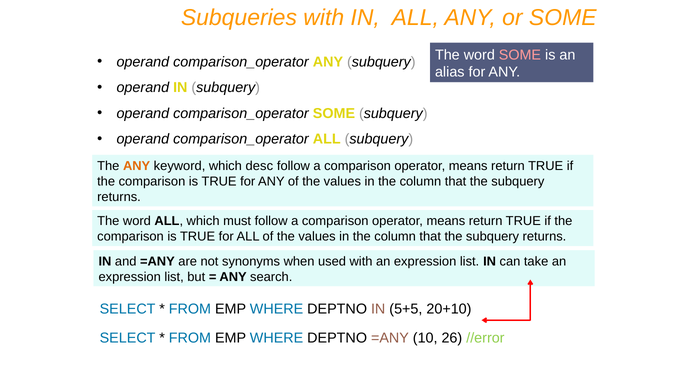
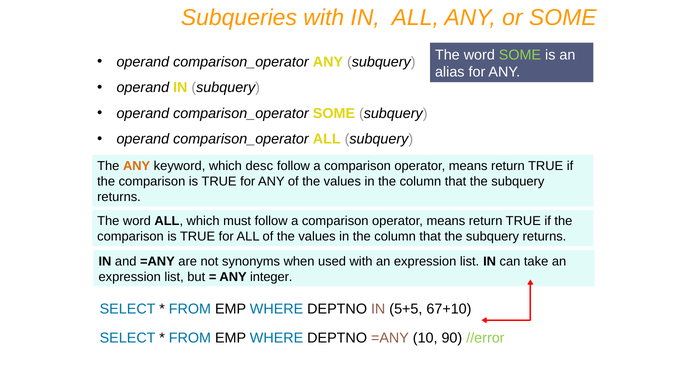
SOME at (520, 55) colour: pink -> light green
search: search -> integer
20+10: 20+10 -> 67+10
26: 26 -> 90
